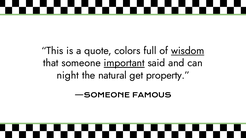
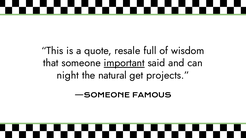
colors: colors -> resale
wisdom underline: present -> none
property: property -> projects
